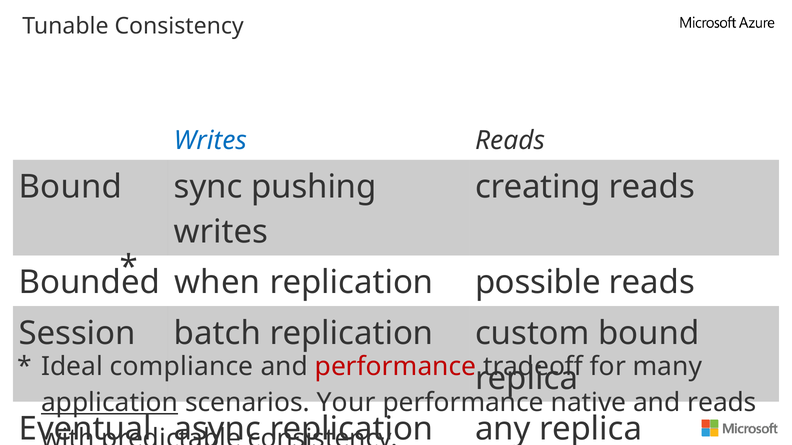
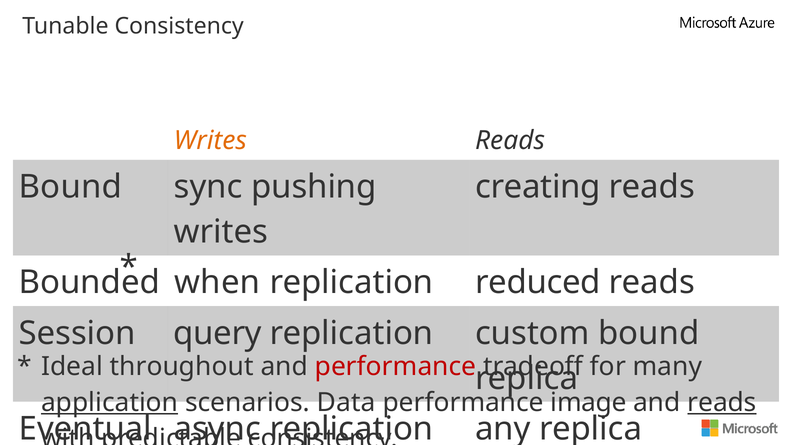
Writes at (210, 141) colour: blue -> orange
possible: possible -> reduced
batch: batch -> query
compliance: compliance -> throughout
Your: Your -> Data
native: native -> image
reads at (722, 403) underline: none -> present
